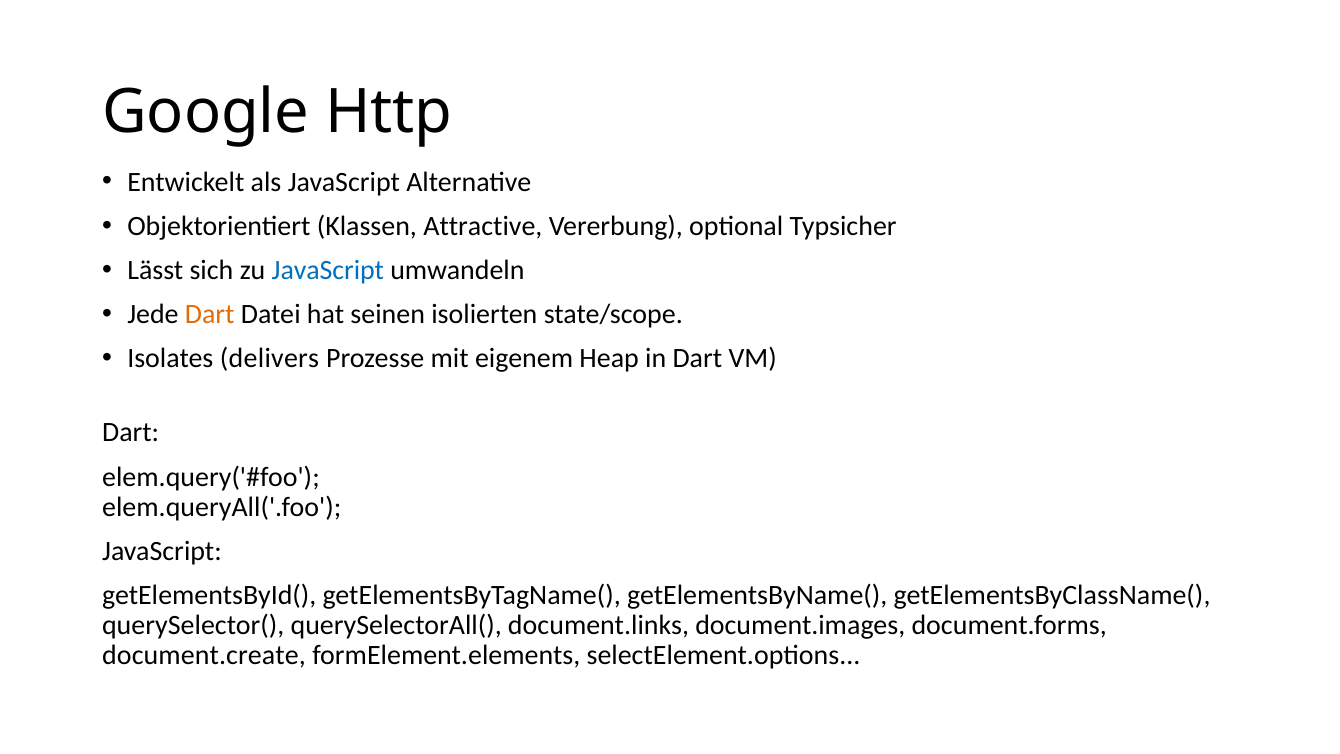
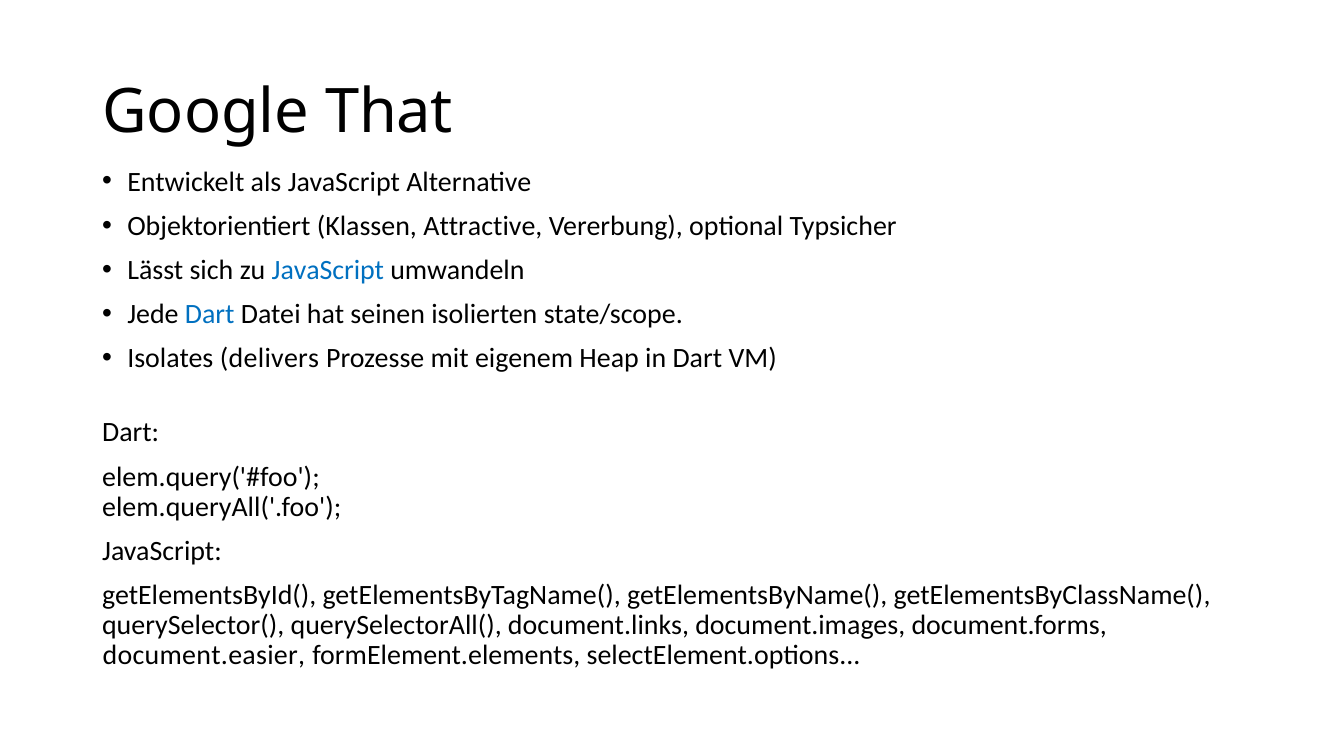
Http: Http -> That
Dart at (210, 314) colour: orange -> blue
document.create: document.create -> document.easier
